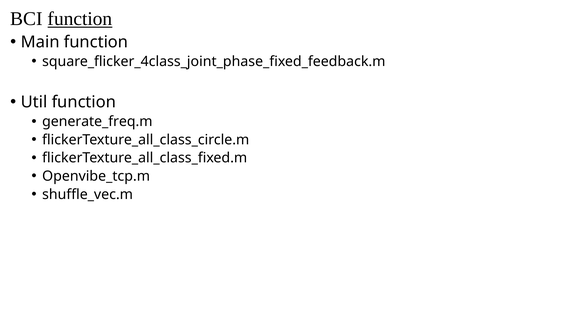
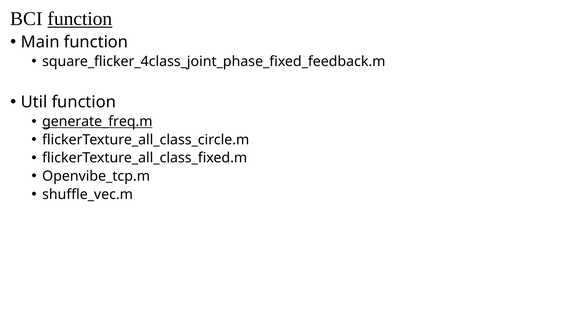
generate_freq.m underline: none -> present
